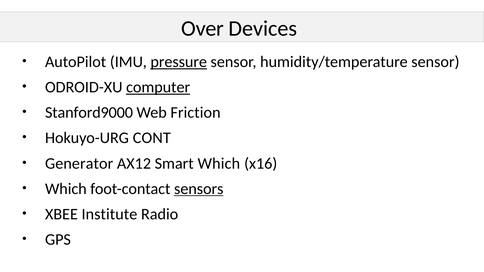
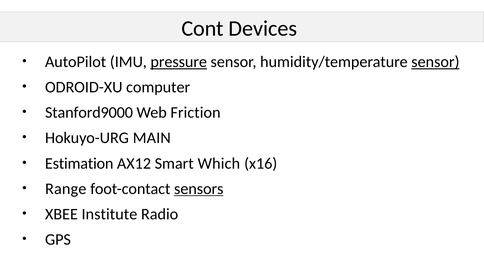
Over: Over -> Cont
sensor at (435, 62) underline: none -> present
computer underline: present -> none
CONT: CONT -> MAIN
Generator: Generator -> Estimation
Which at (66, 189): Which -> Range
